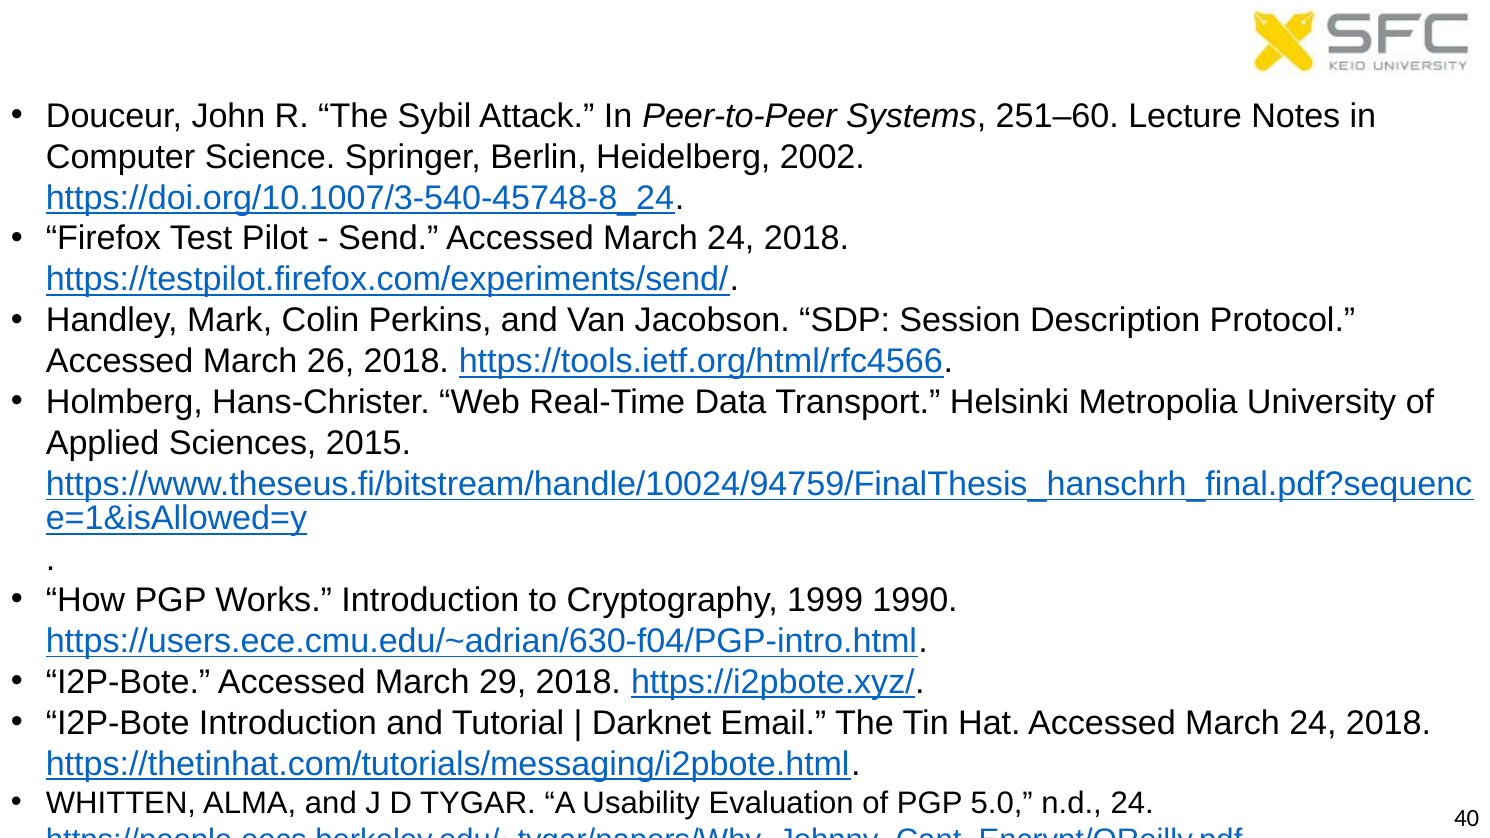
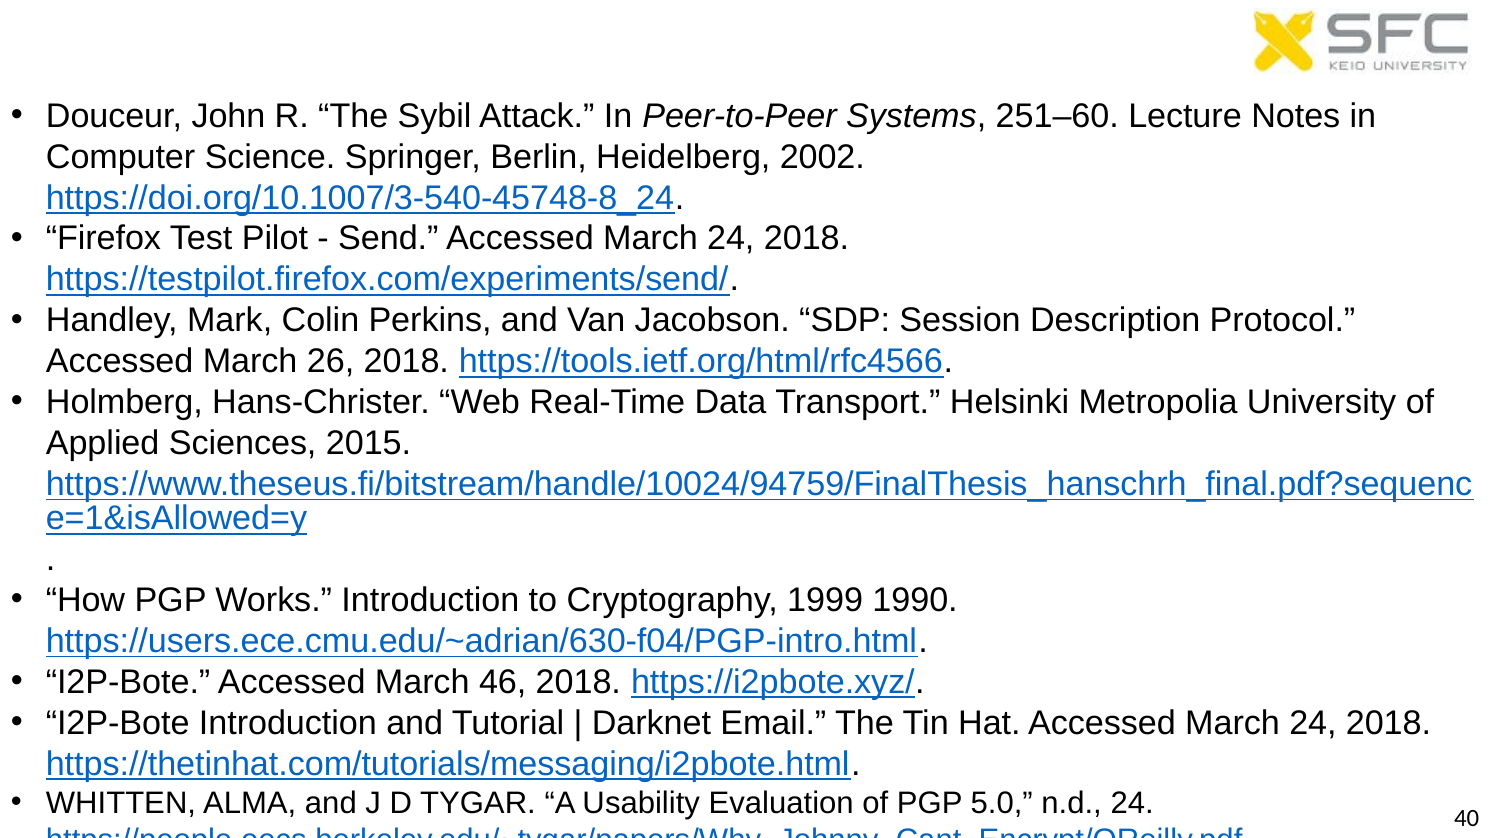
29: 29 -> 46
